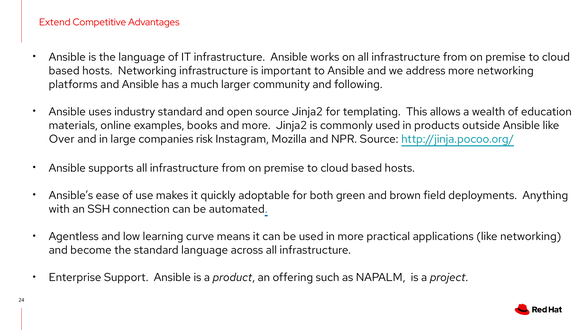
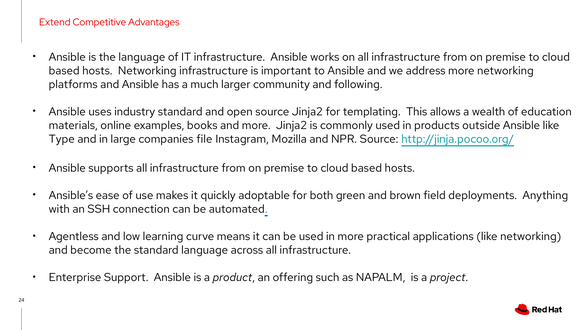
Over: Over -> Type
risk: risk -> file
